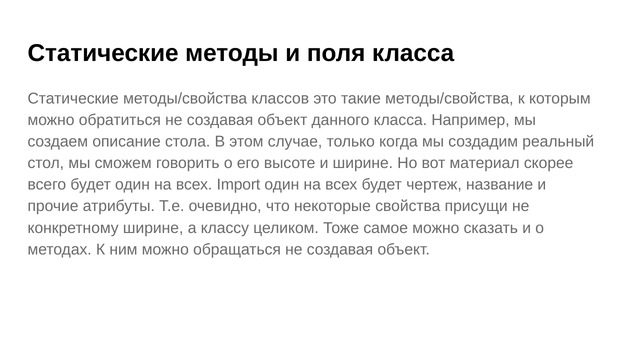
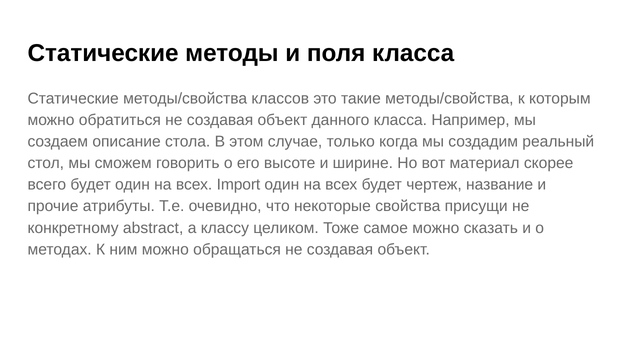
конкретному ширине: ширине -> abstract
